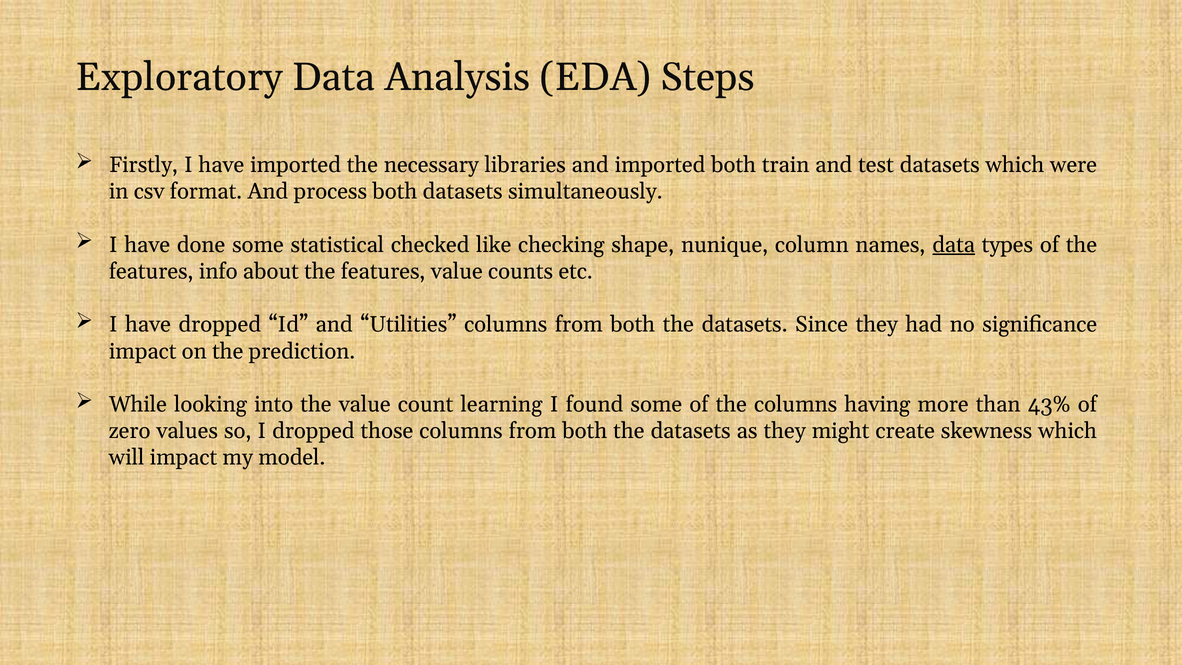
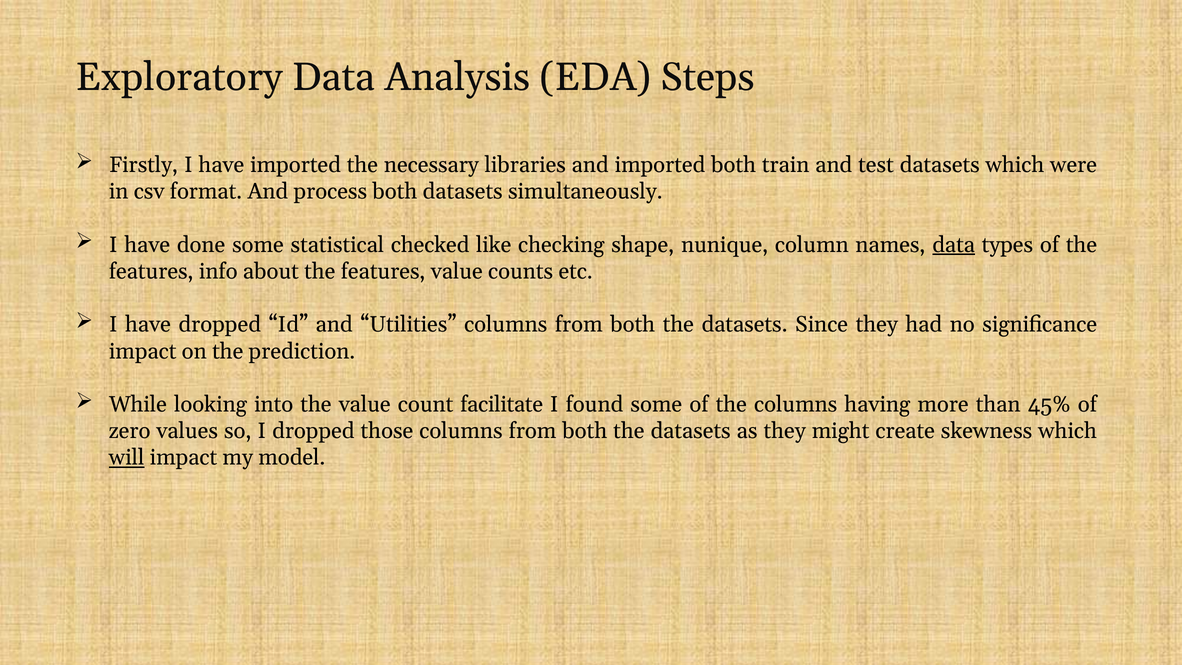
learning: learning -> facilitate
43%: 43% -> 45%
will underline: none -> present
